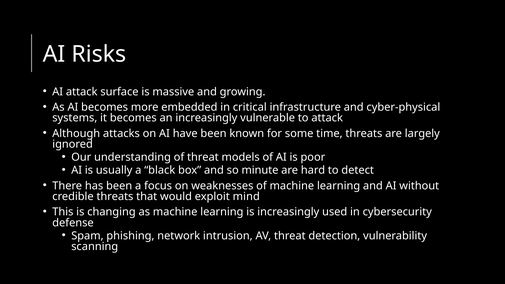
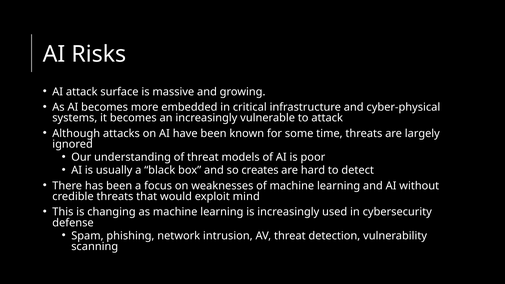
minute: minute -> creates
